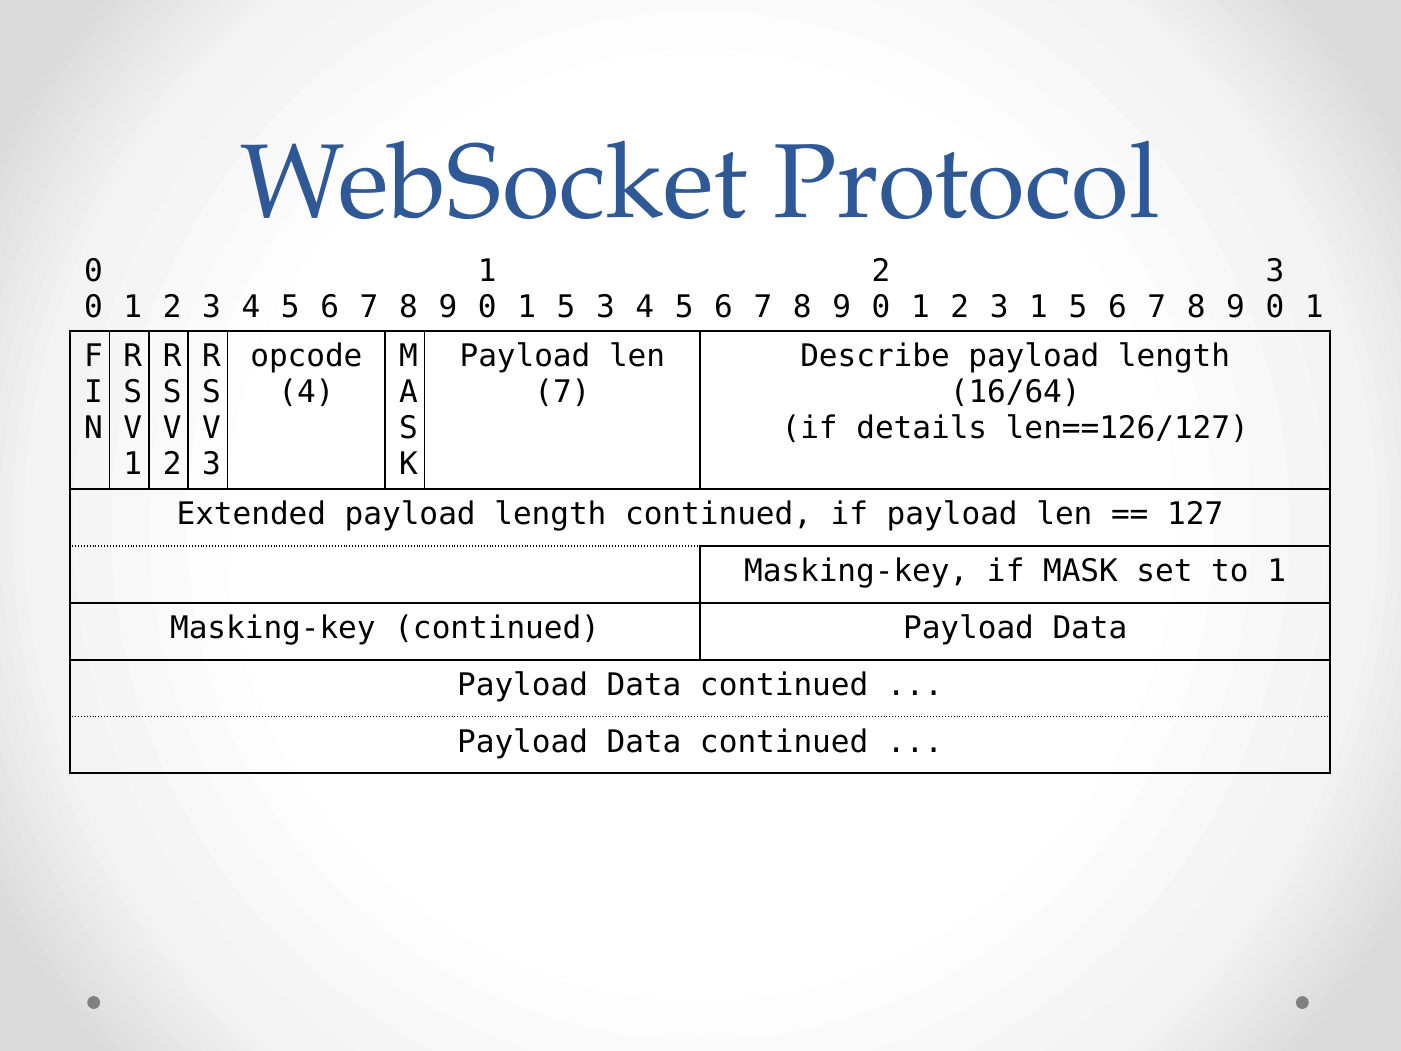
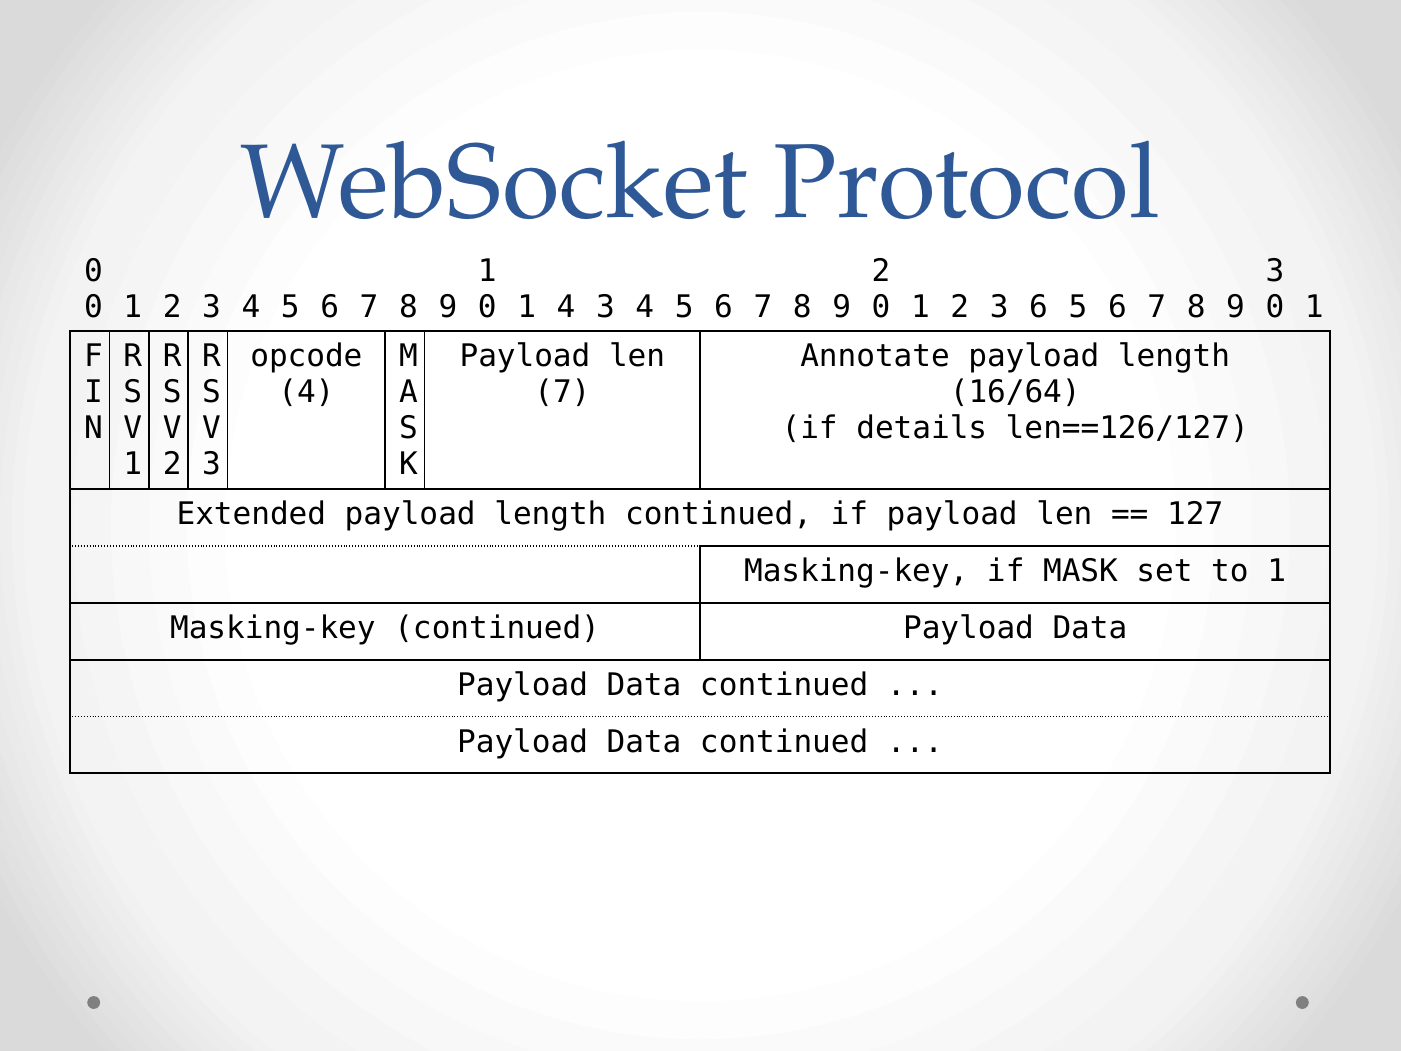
5 at (566, 307): 5 -> 4
3 1: 1 -> 6
Describe: Describe -> Annotate
